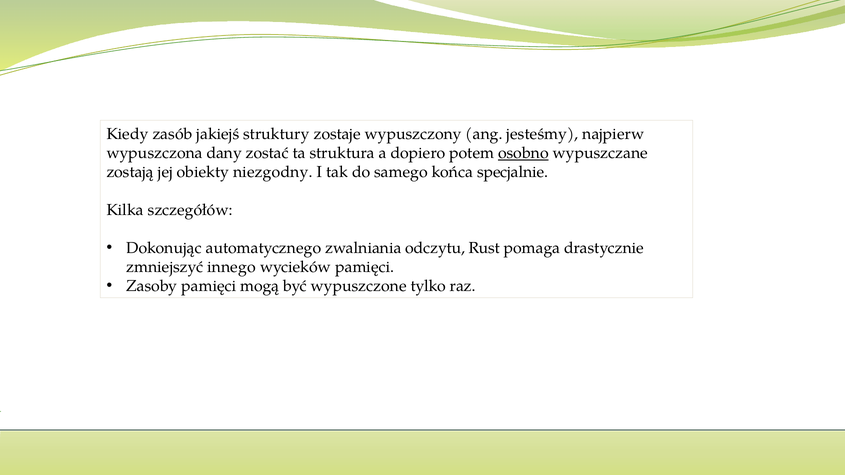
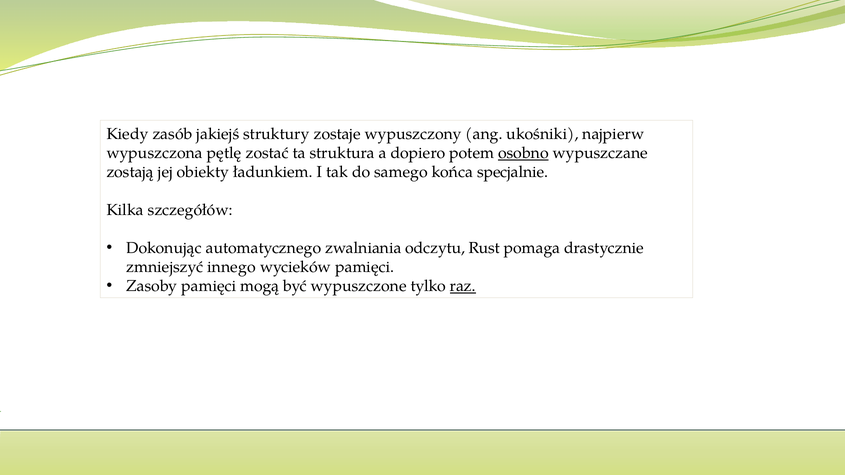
jesteśmy: jesteśmy -> ukośniki
dany: dany -> pętlę
niezgodny: niezgodny -> ładunkiem
raz underline: none -> present
